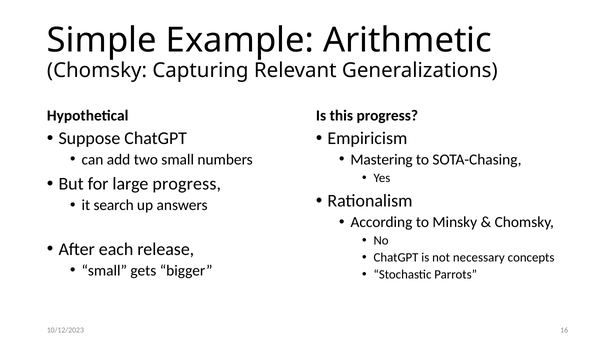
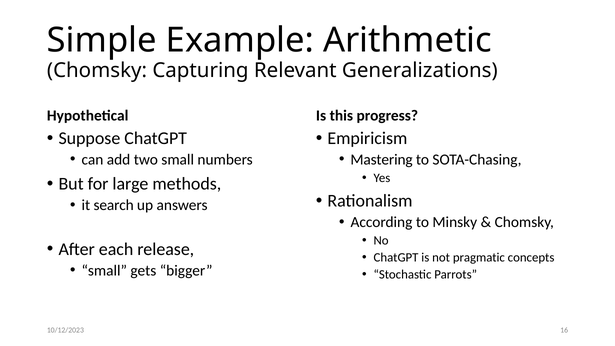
large progress: progress -> methods
necessary: necessary -> pragmatic
